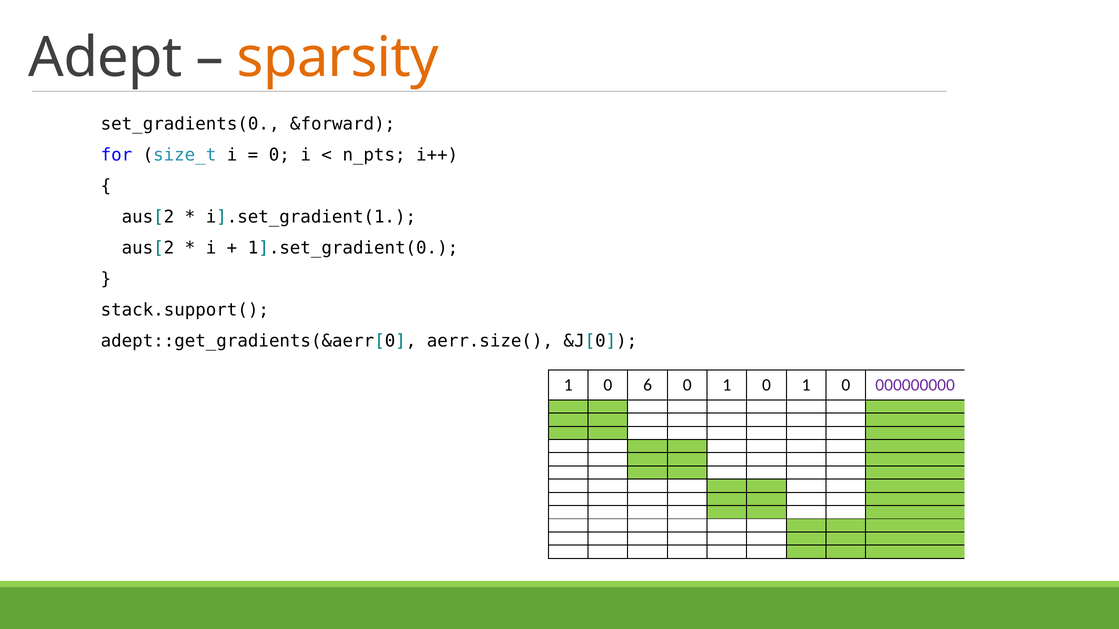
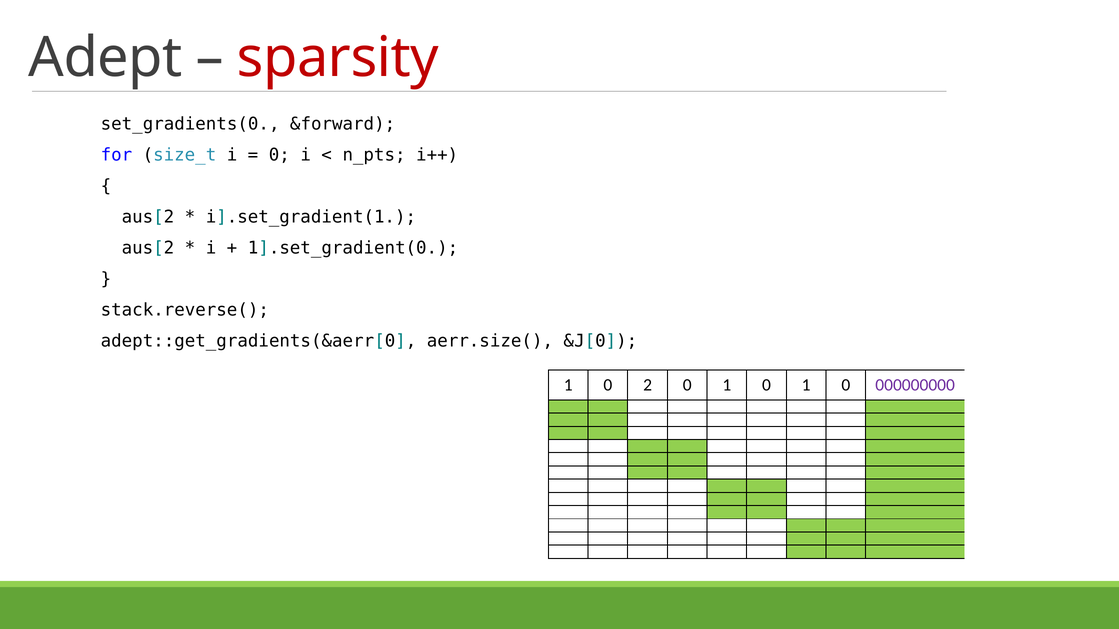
sparsity colour: orange -> red
stack.support(: stack.support( -> stack.reverse(
6: 6 -> 2
